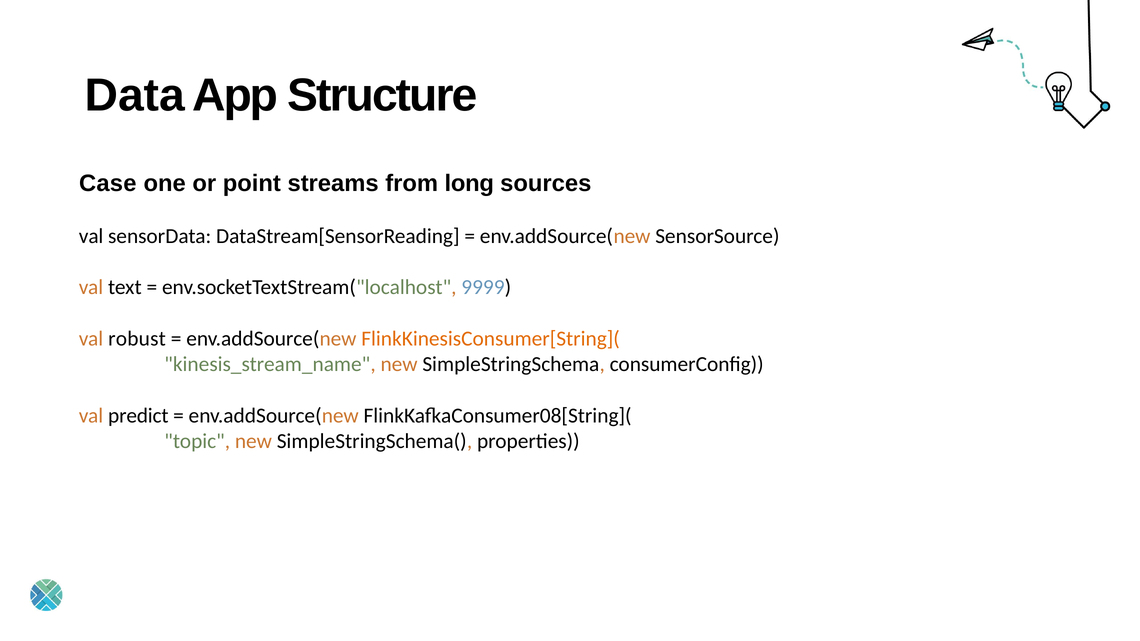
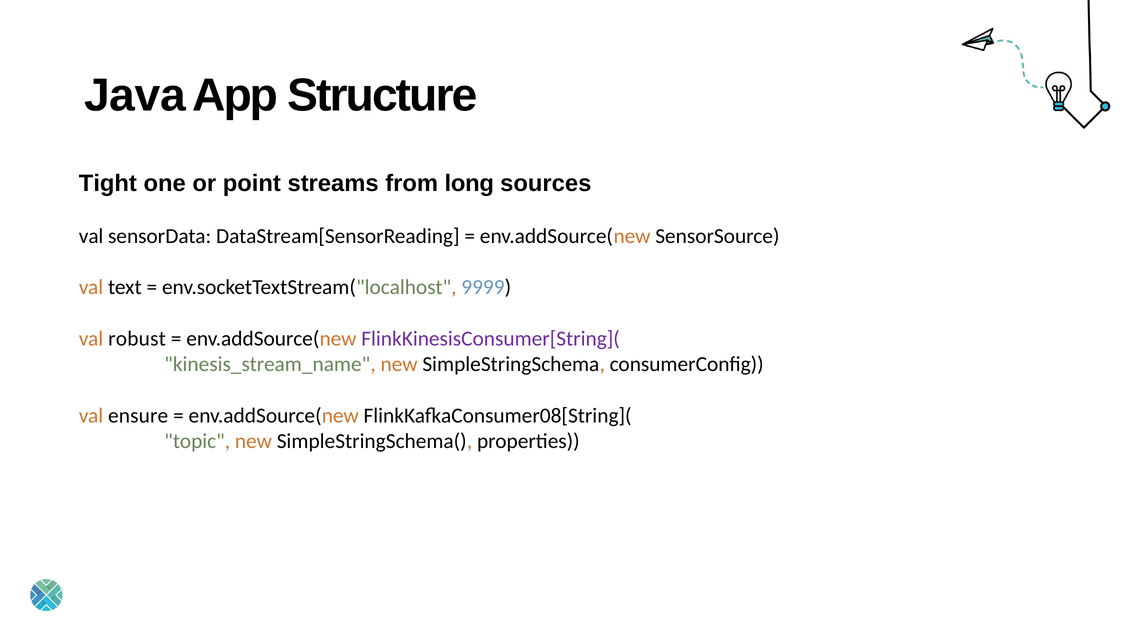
Data: Data -> Java
Case: Case -> Tight
FlinkKinesisConsumer[String]( colour: orange -> purple
predict: predict -> ensure
